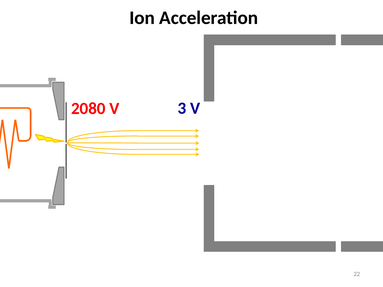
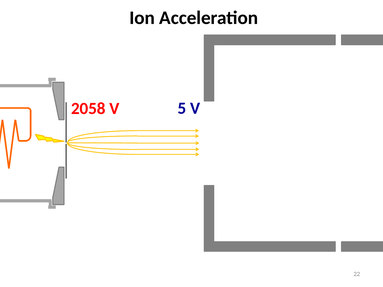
2080: 2080 -> 2058
3: 3 -> 5
